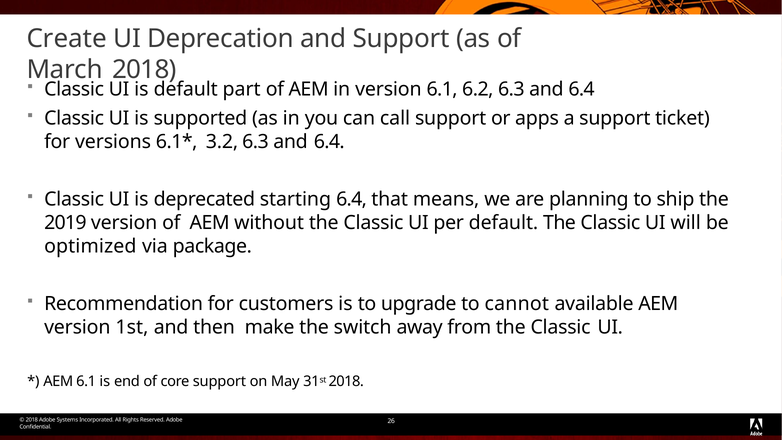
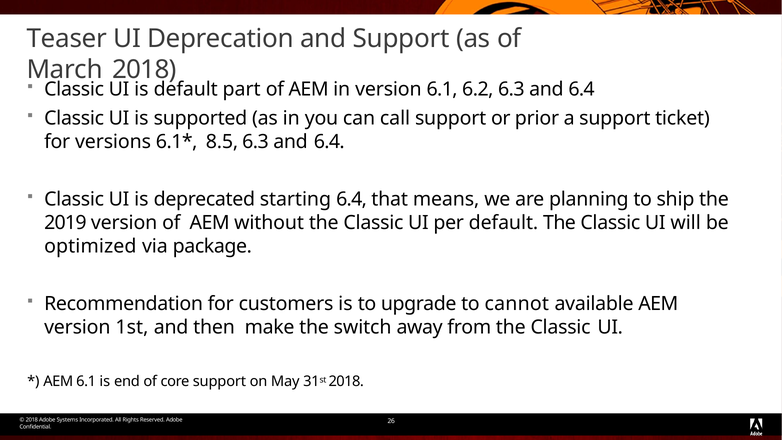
Create: Create -> Teaser
apps: apps -> prior
3.2: 3.2 -> 8.5
